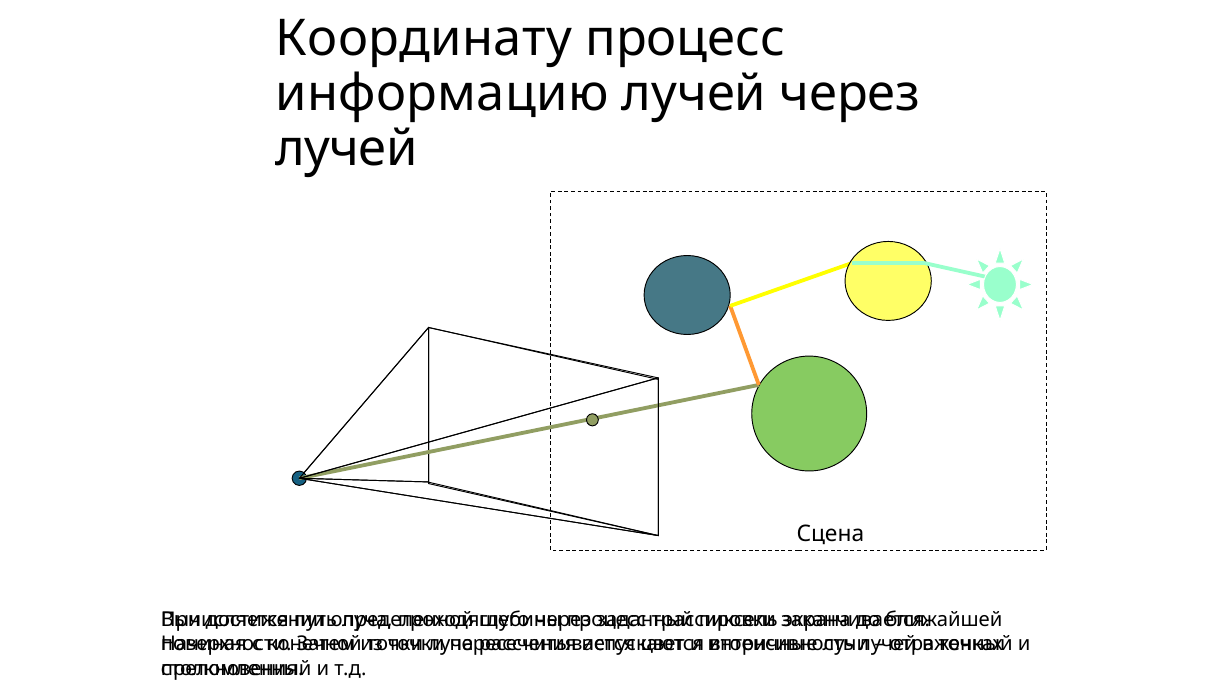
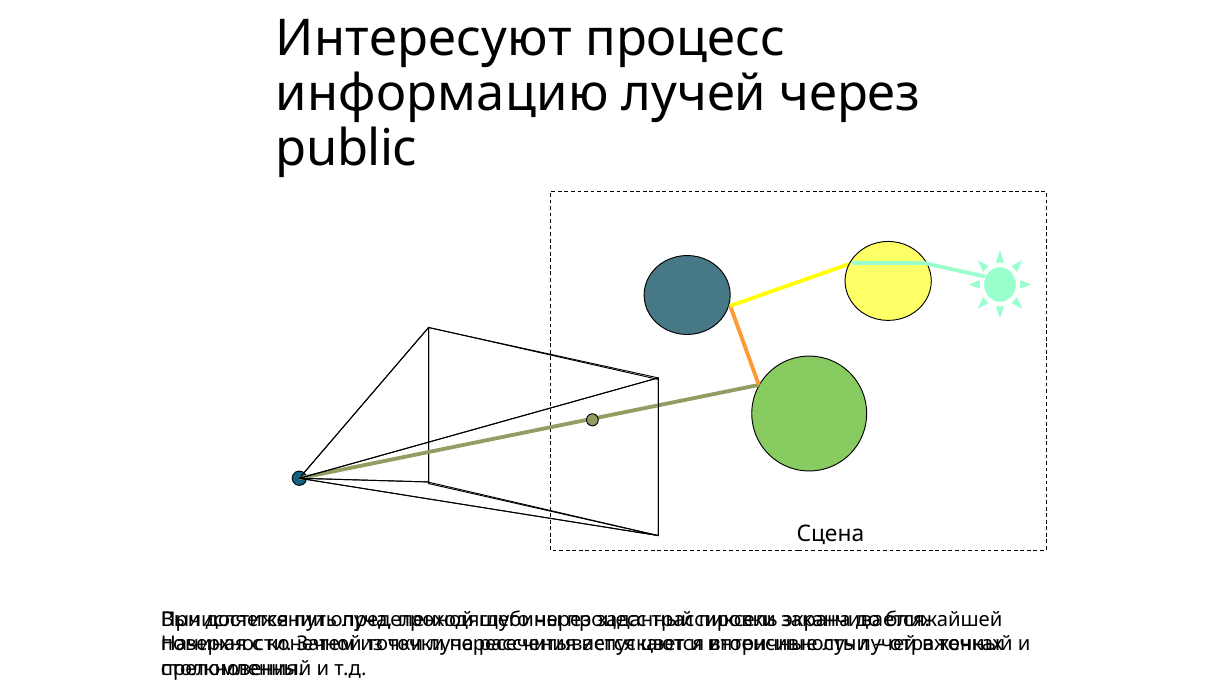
Координату: Координату -> Интересуют
лучей at (346, 149): лучей -> public
